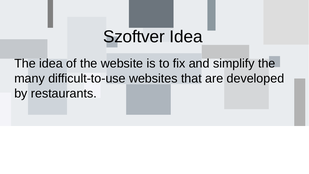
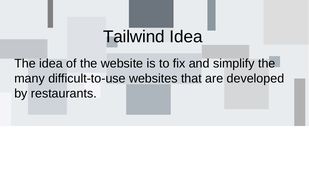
Szoftver: Szoftver -> Tailwind
